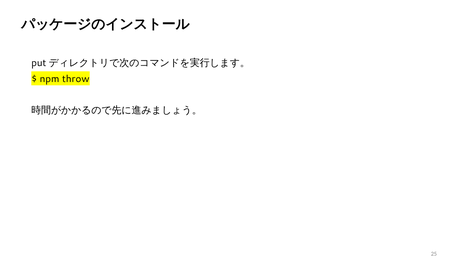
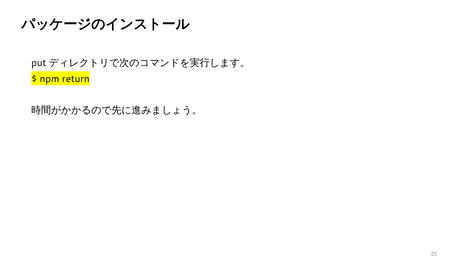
throw: throw -> return
